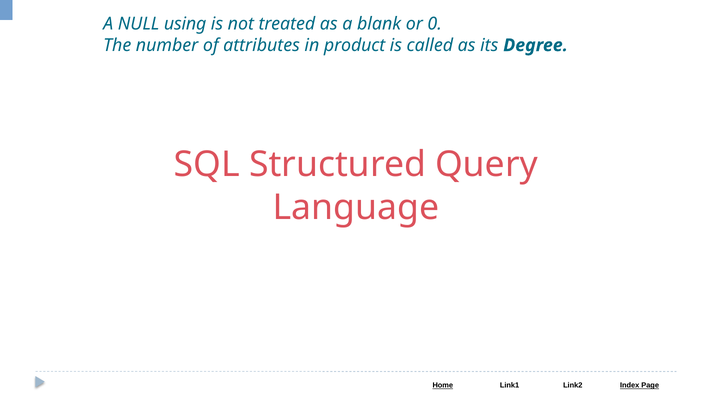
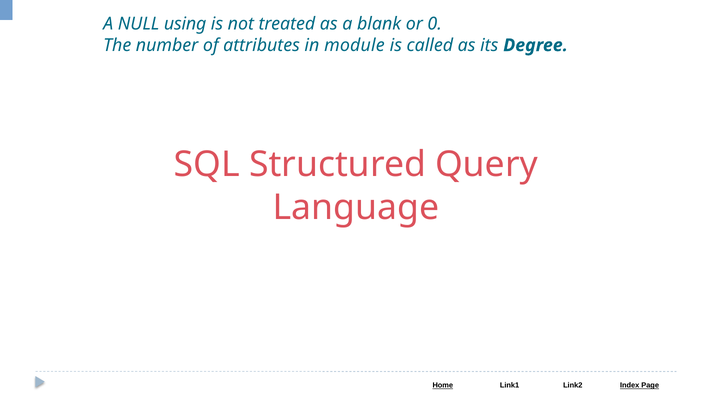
product: product -> module
